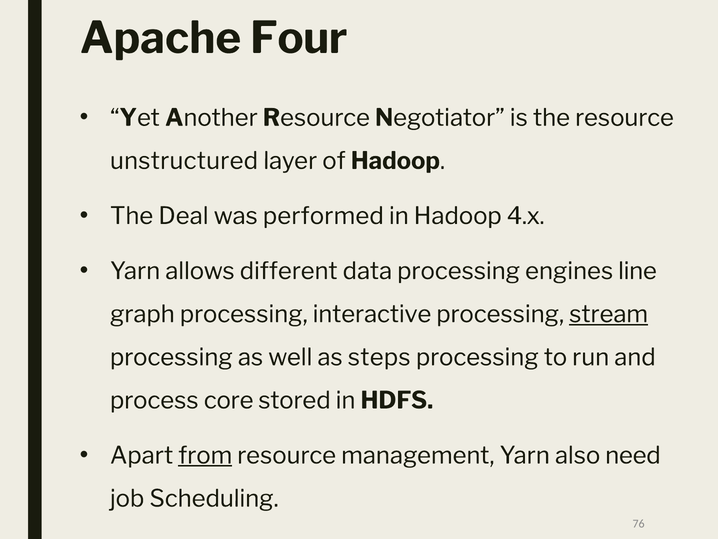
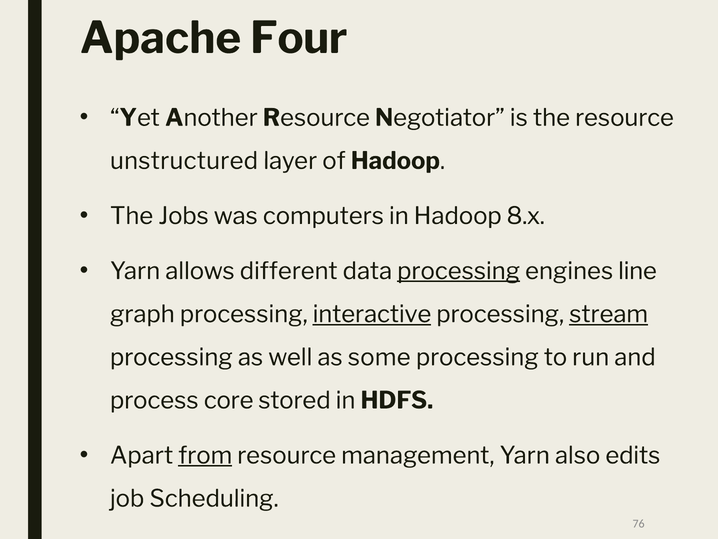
Deal: Deal -> Jobs
performed: performed -> computers
4.x: 4.x -> 8.x
processing at (459, 271) underline: none -> present
interactive underline: none -> present
steps: steps -> some
need: need -> edits
